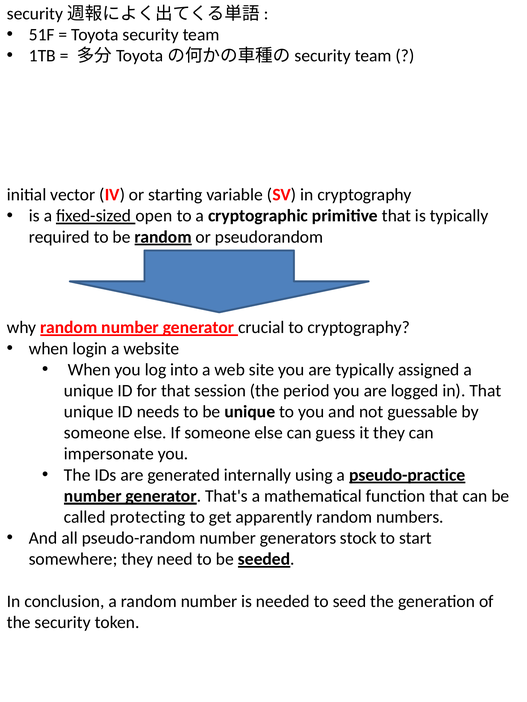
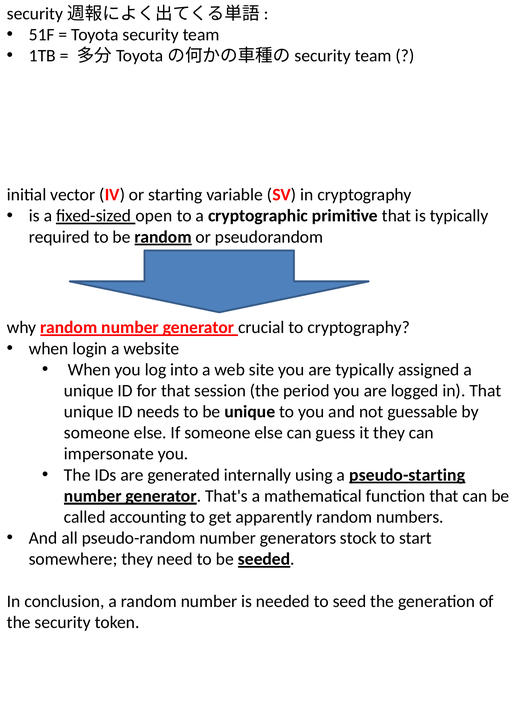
pseudo-practice: pseudo-practice -> pseudo-starting
protecting: protecting -> accounting
